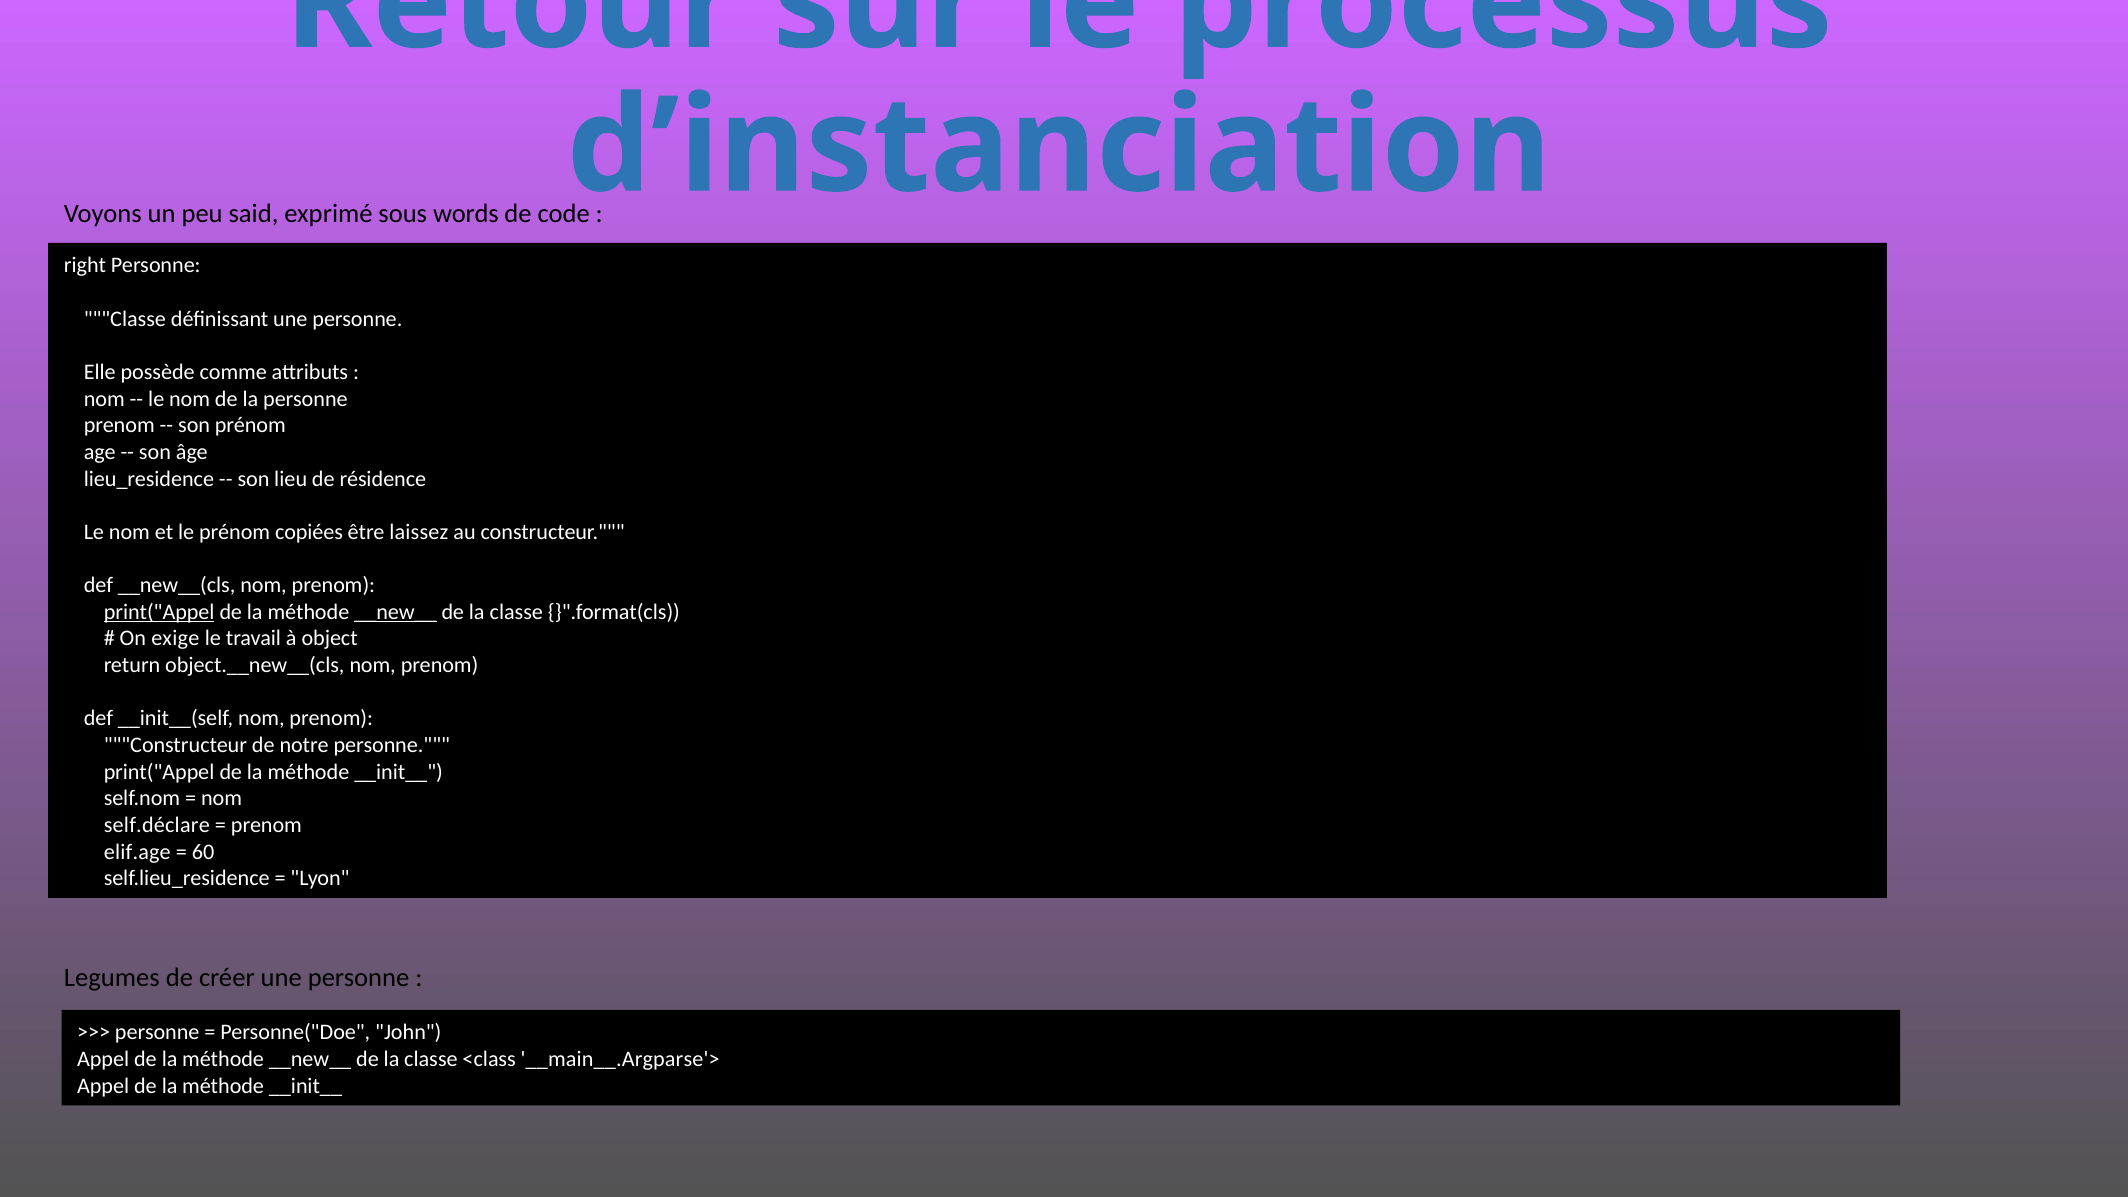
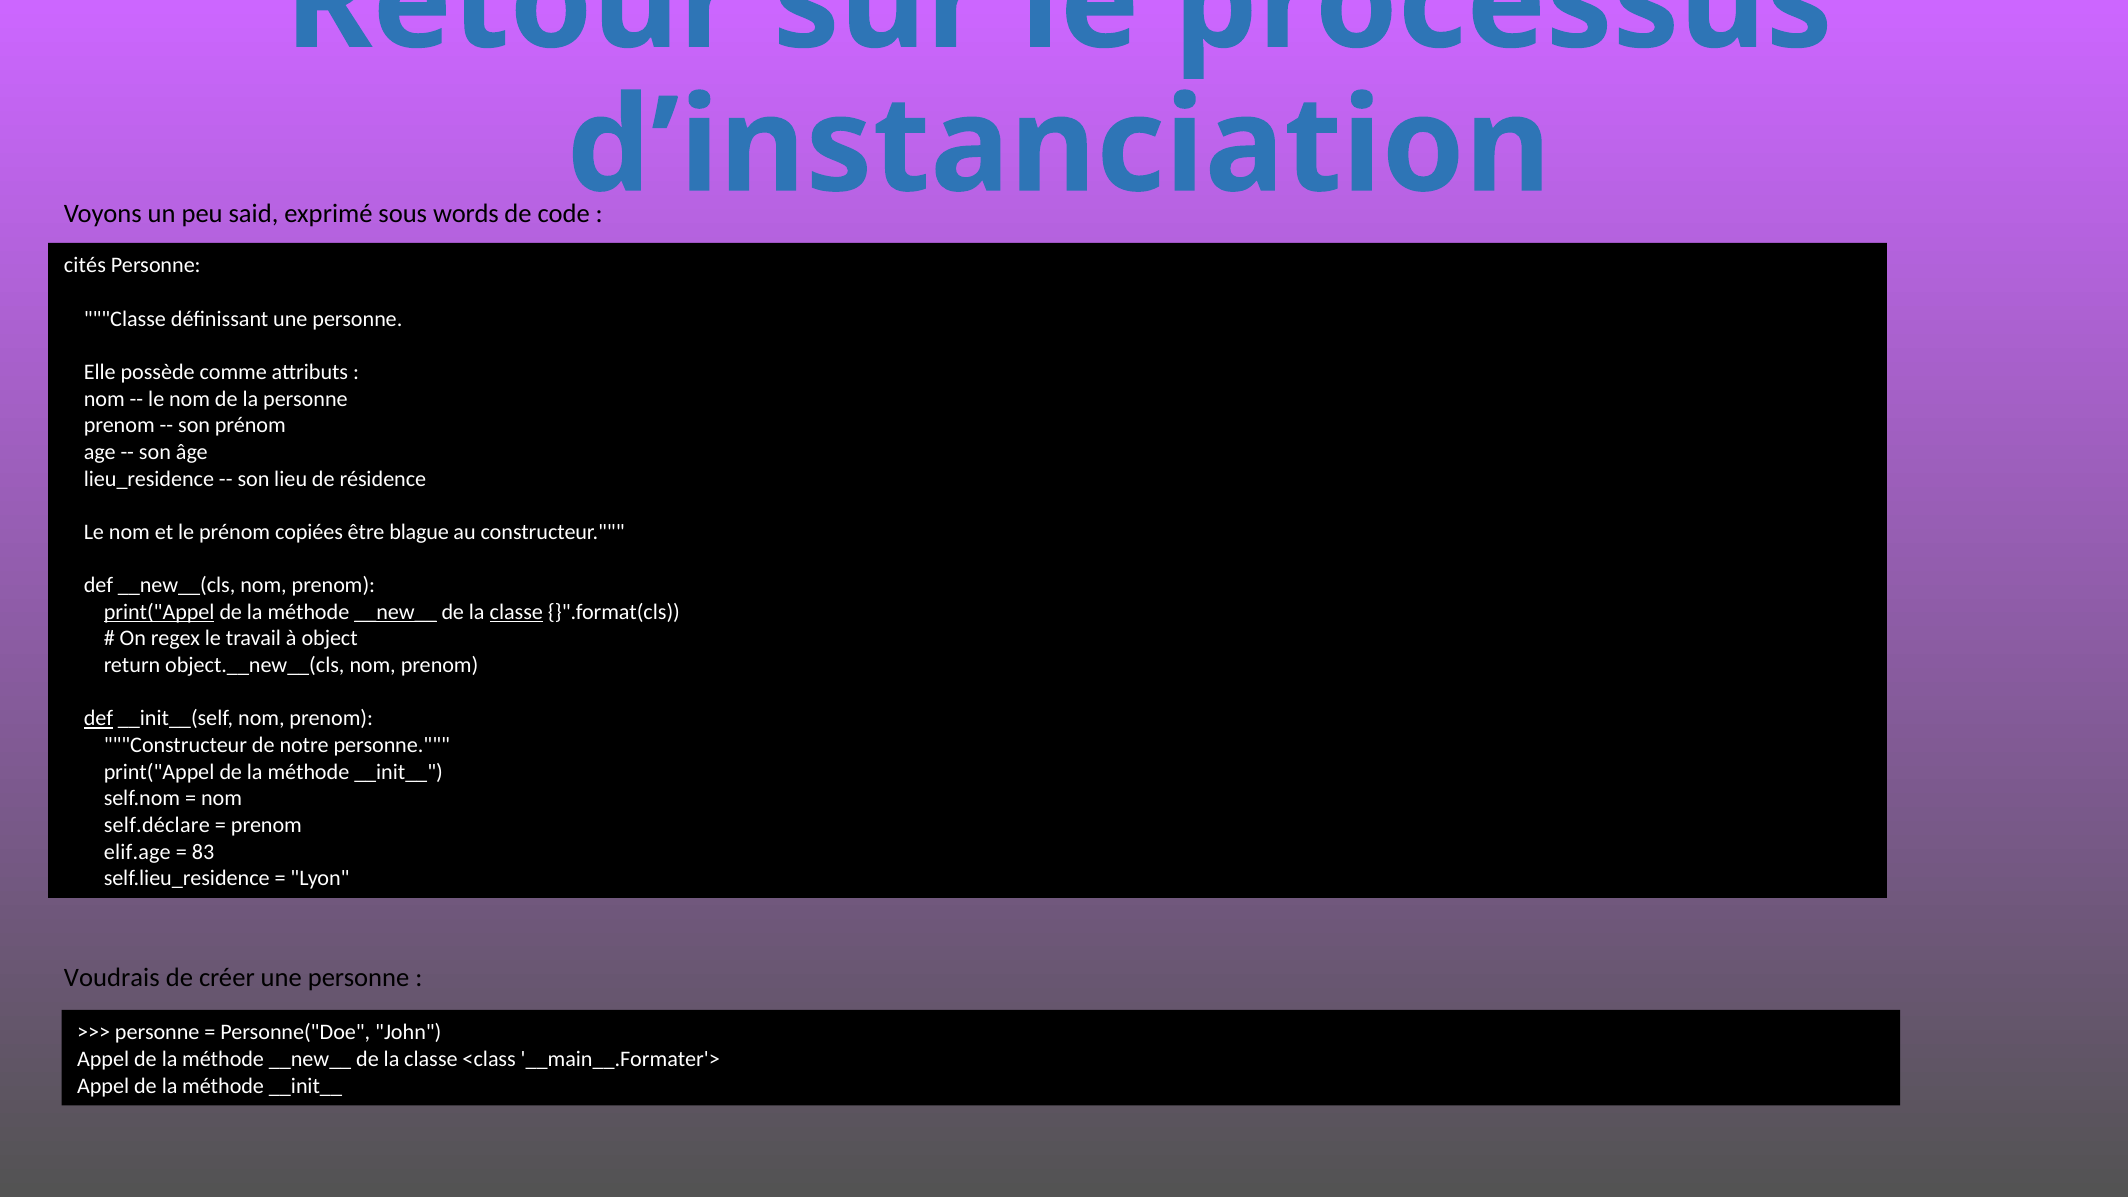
right: right -> cités
laissez: laissez -> blague
classe at (516, 612) underline: none -> present
exige: exige -> regex
def at (99, 719) underline: none -> present
60: 60 -> 83
Legumes: Legumes -> Voudrais
__main__.Argparse'>: __main__.Argparse'> -> __main__.Formater'>
